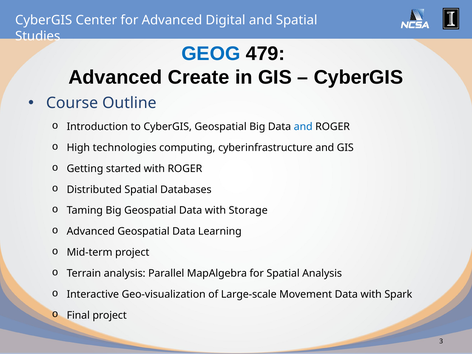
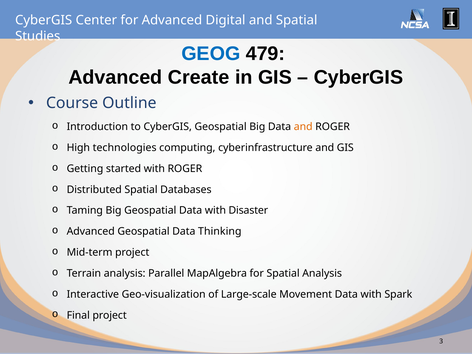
and at (303, 127) colour: blue -> orange
Storage: Storage -> Disaster
Learning: Learning -> Thinking
